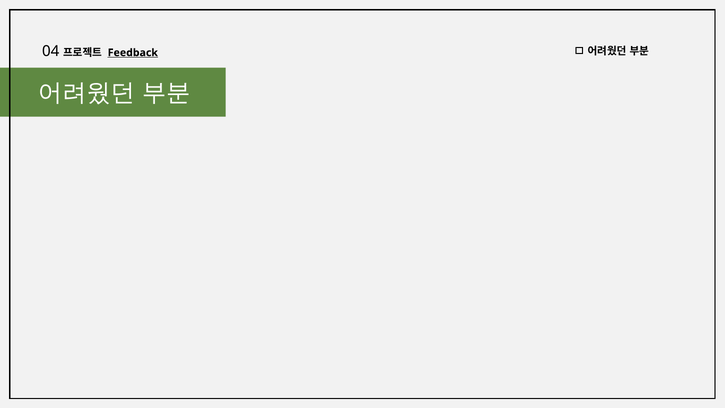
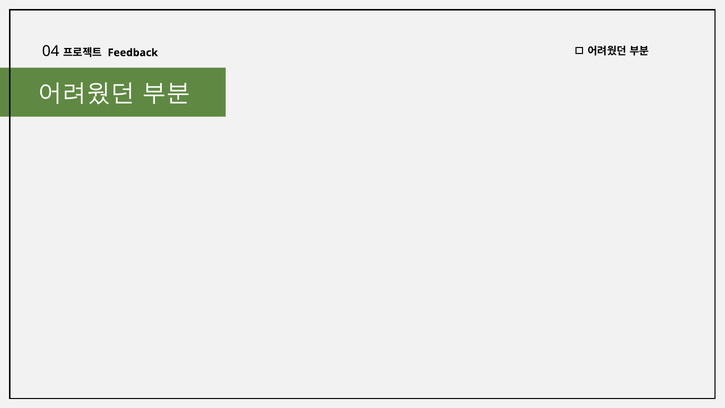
Feedback underline: present -> none
